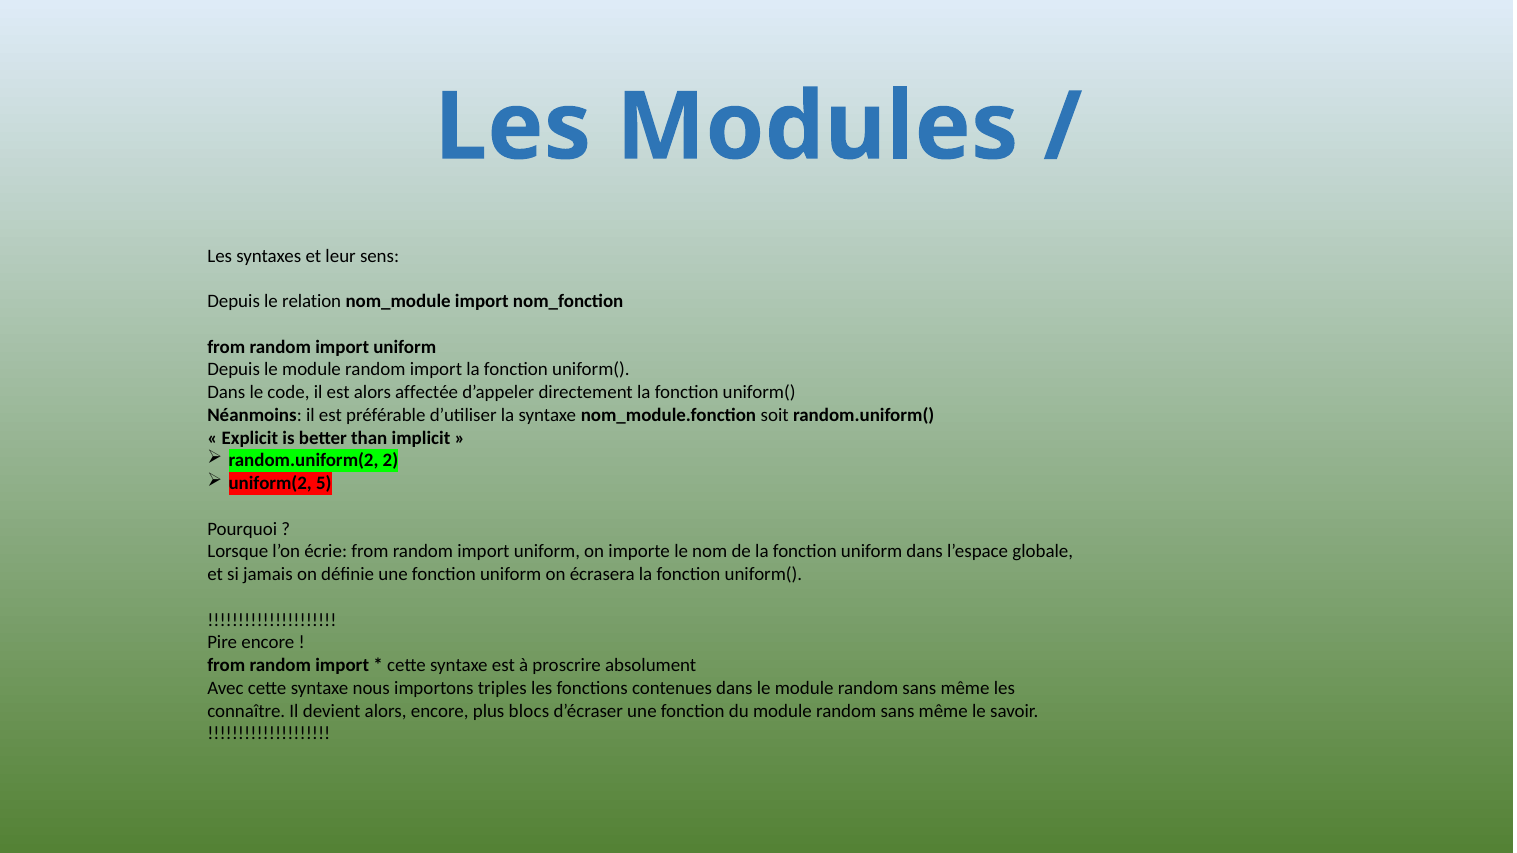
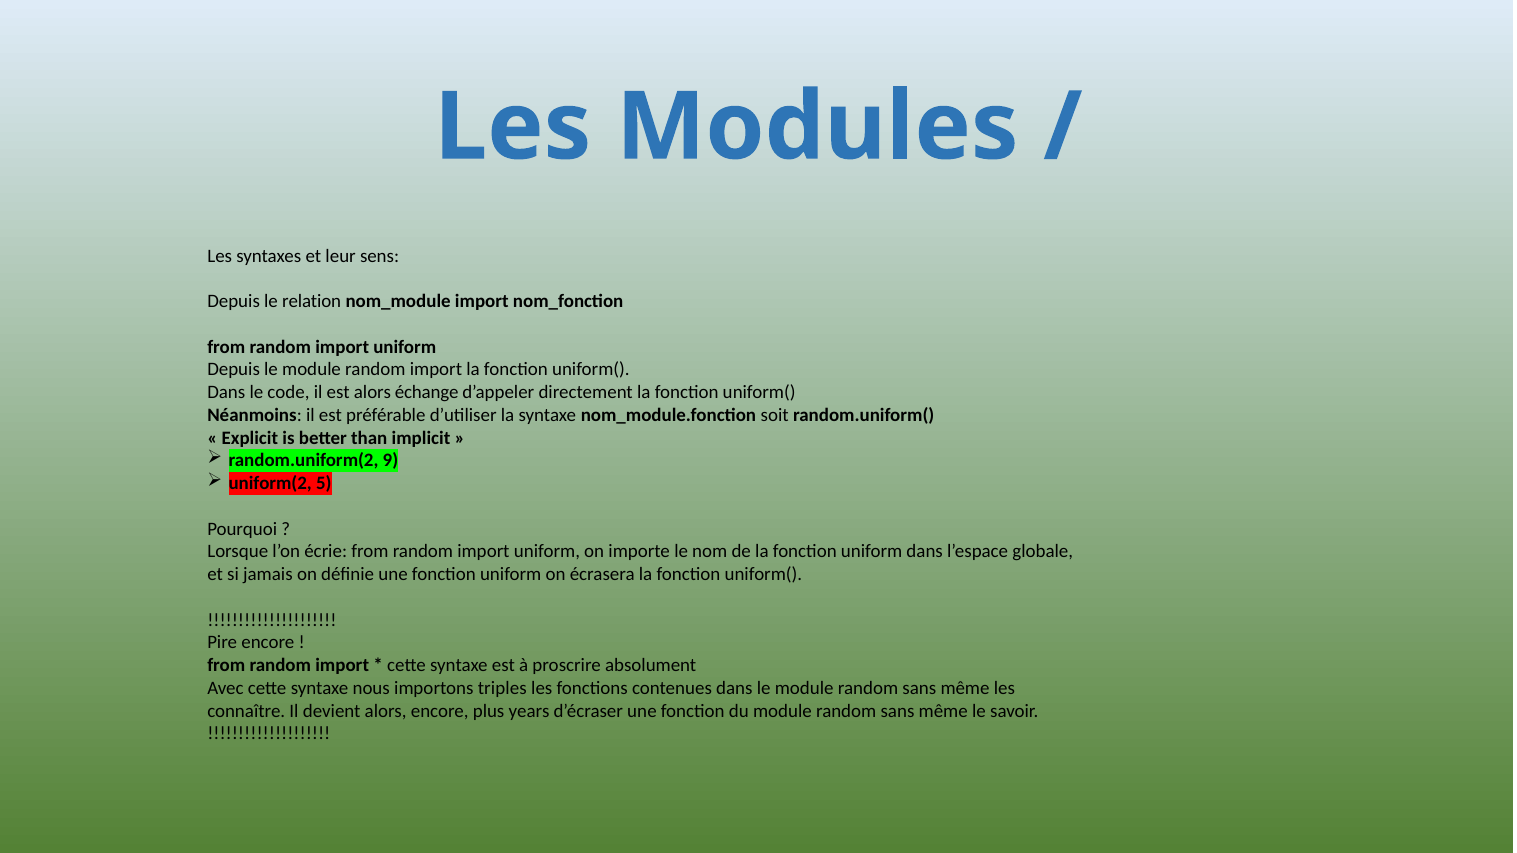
affectée: affectée -> échange
2: 2 -> 9
blocs: blocs -> years
